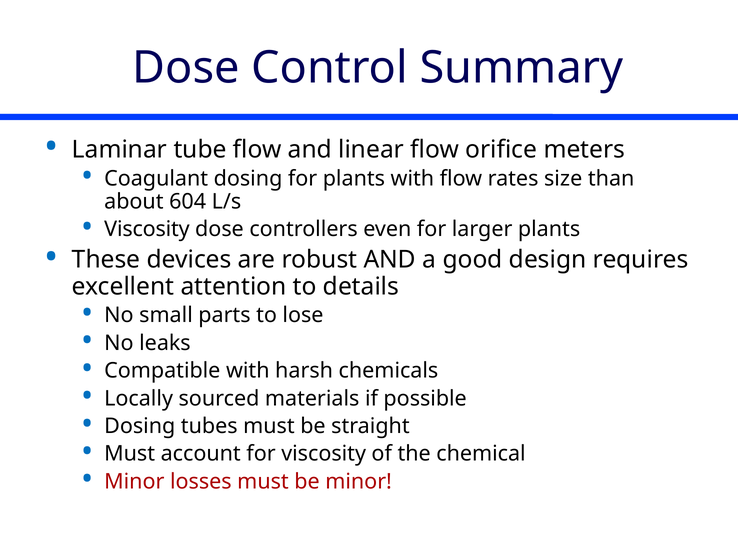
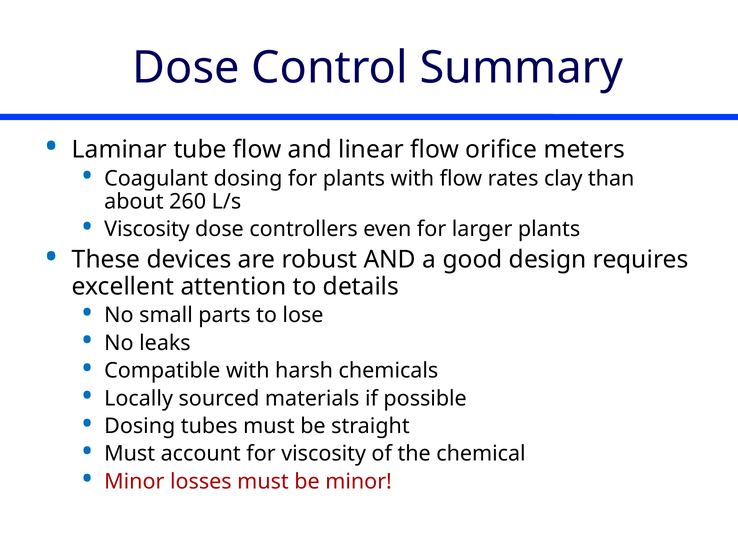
size: size -> clay
604: 604 -> 260
